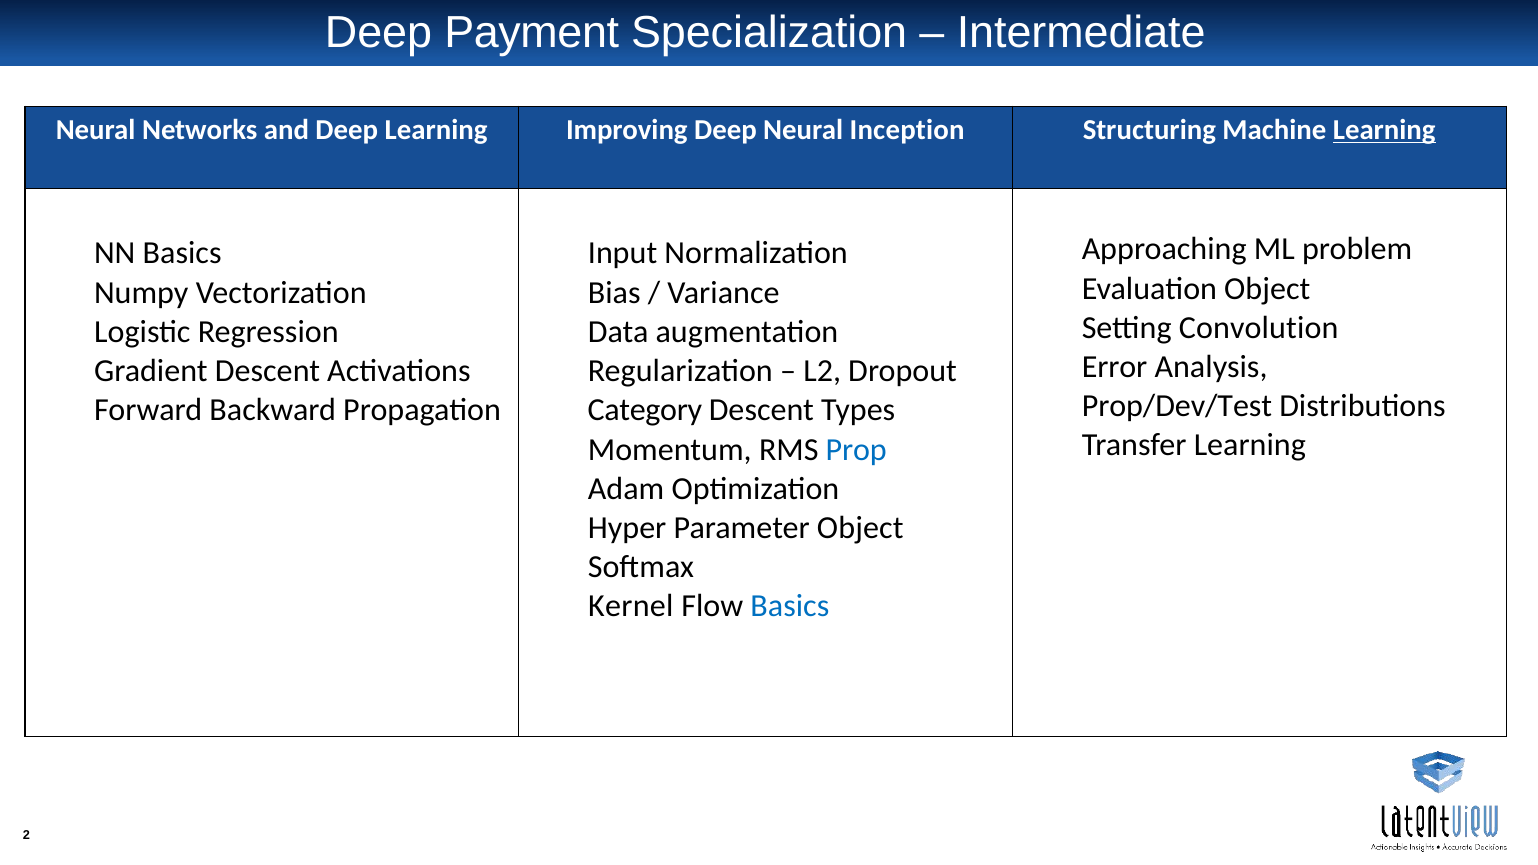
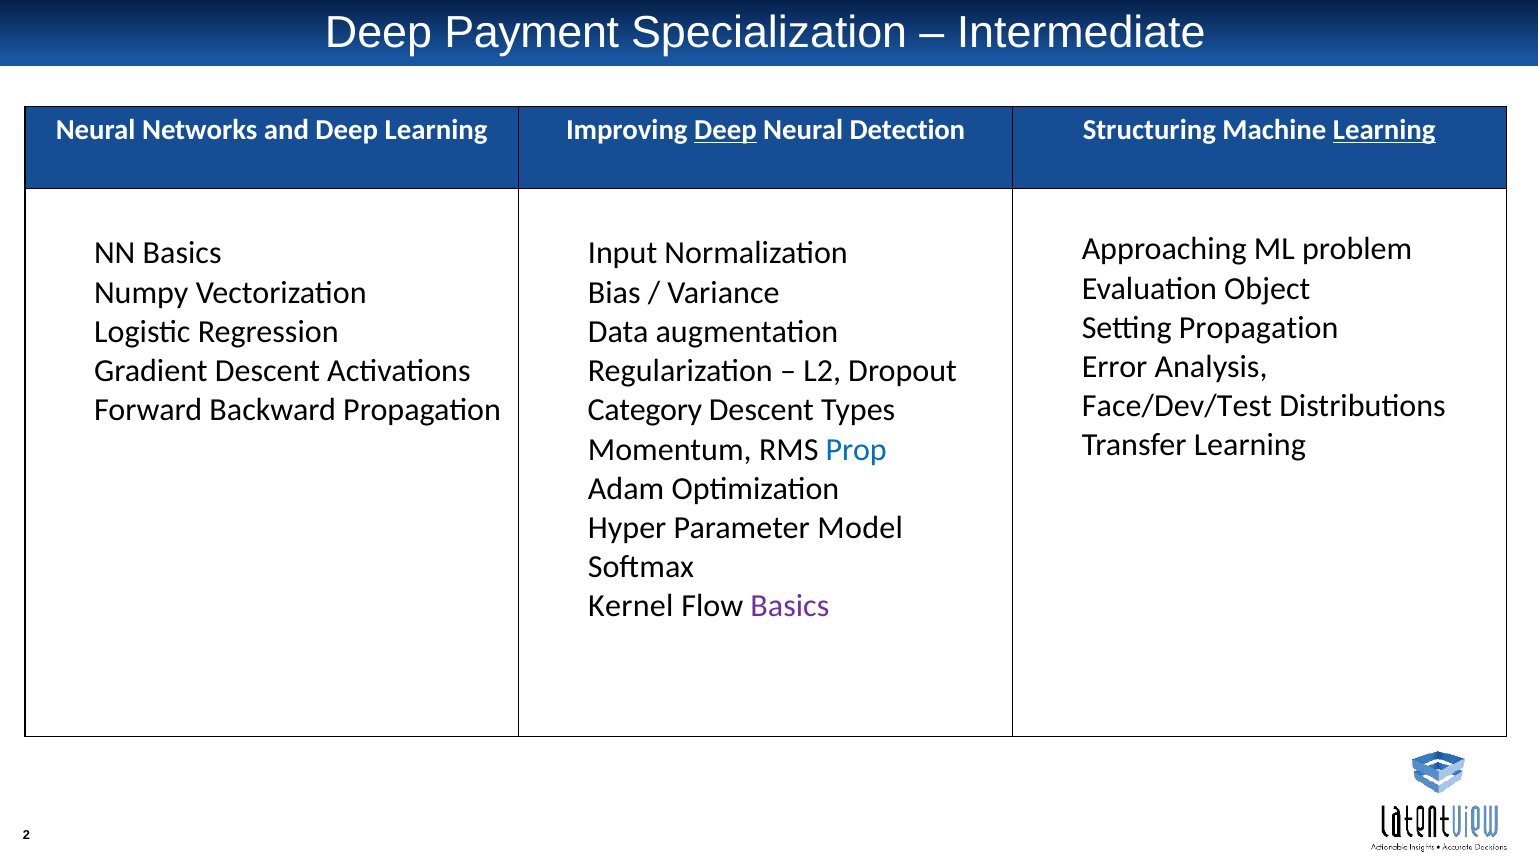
Deep at (725, 130) underline: none -> present
Inception: Inception -> Detection
Setting Convolution: Convolution -> Propagation
Prop/Dev/Test: Prop/Dev/Test -> Face/Dev/Test
Parameter Object: Object -> Model
Basics at (790, 606) colour: blue -> purple
